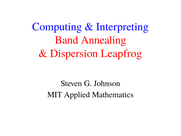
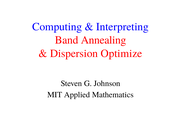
Leapfrog: Leapfrog -> Optimize
